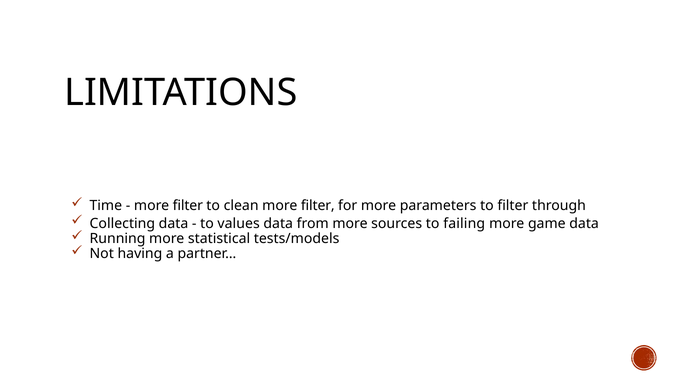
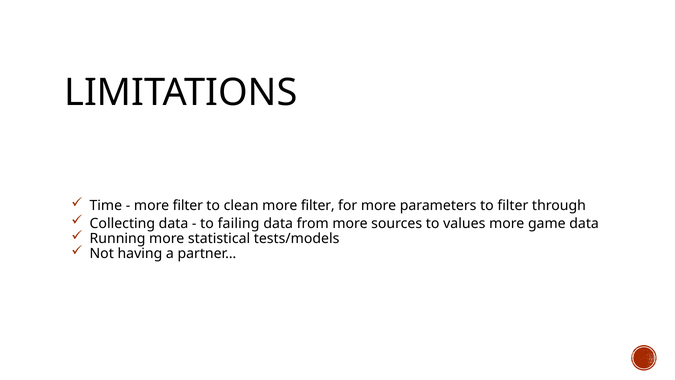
values: values -> failing
failing: failing -> values
